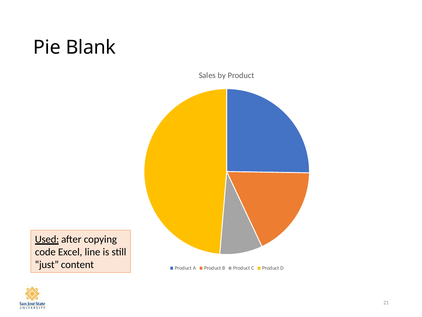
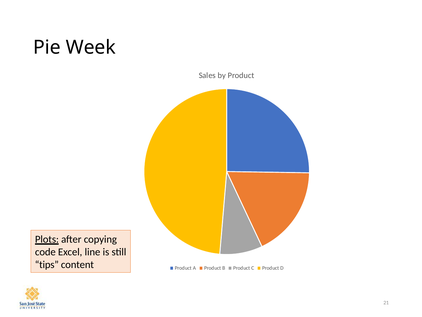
Blank: Blank -> Week
Used: Used -> Plots
just: just -> tips
